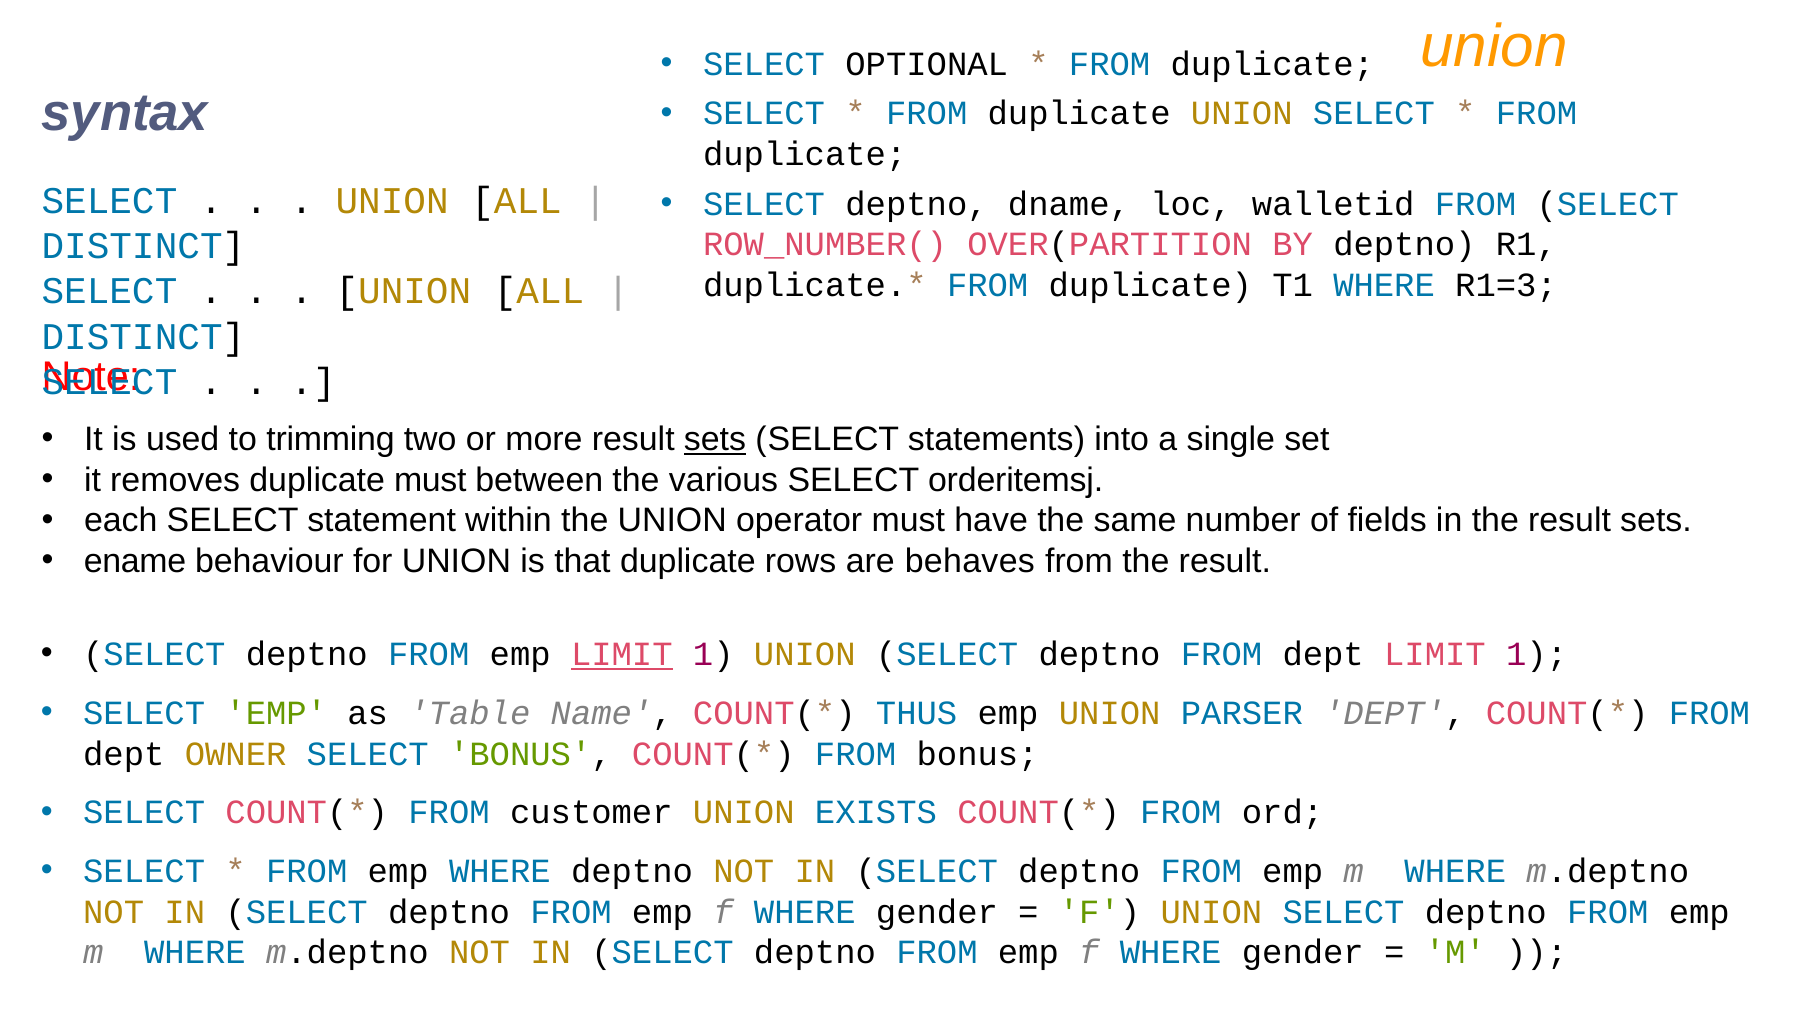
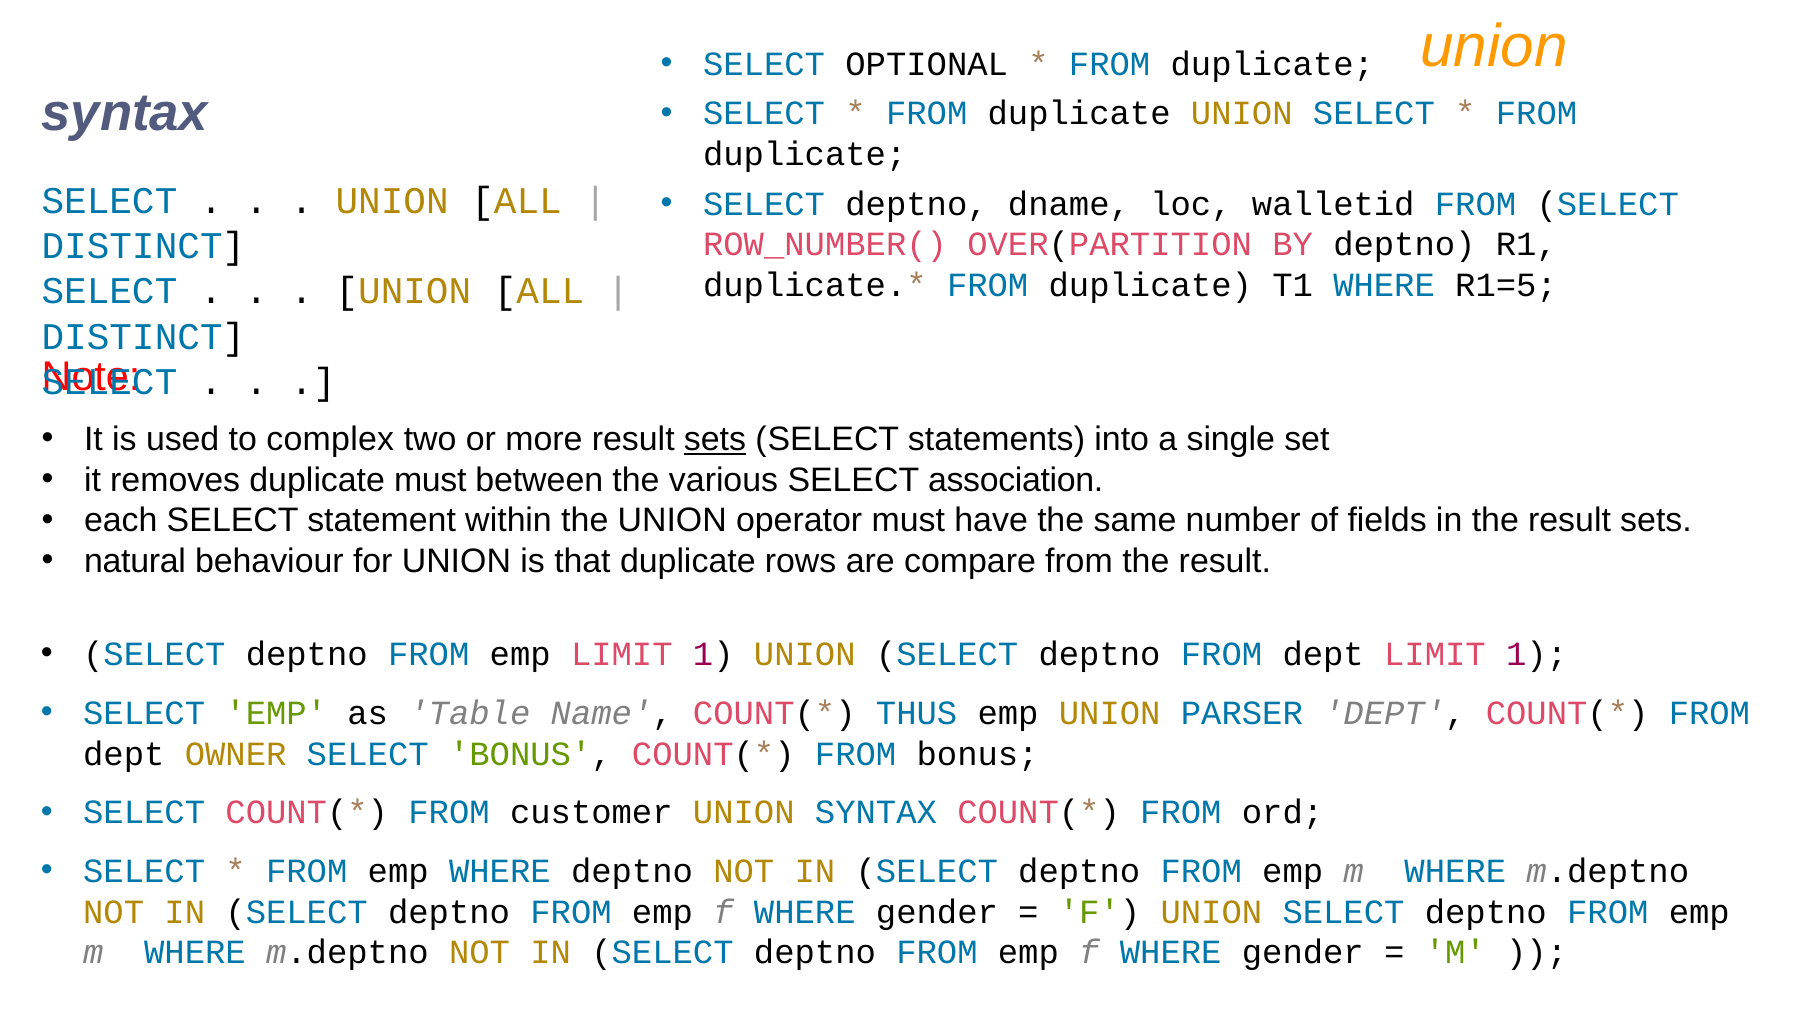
R1=3: R1=3 -> R1=5
trimming: trimming -> complex
orderitemsj: orderitemsj -> association
ename: ename -> natural
behaves: behaves -> compare
LIMIT at (622, 654) underline: present -> none
UNION EXISTS: EXISTS -> SYNTAX
